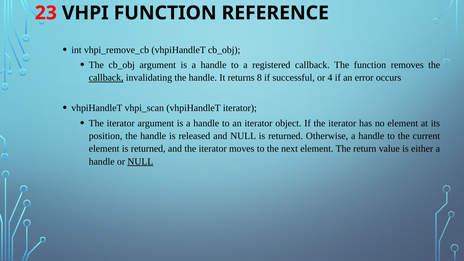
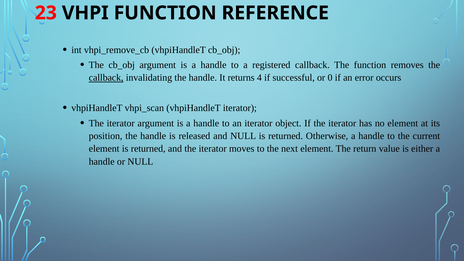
8: 8 -> 4
4: 4 -> 0
NULL at (140, 162) underline: present -> none
